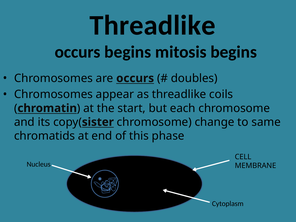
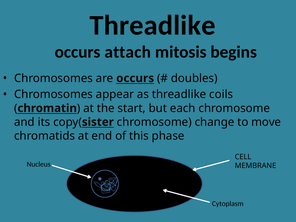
occurs begins: begins -> attach
same: same -> move
